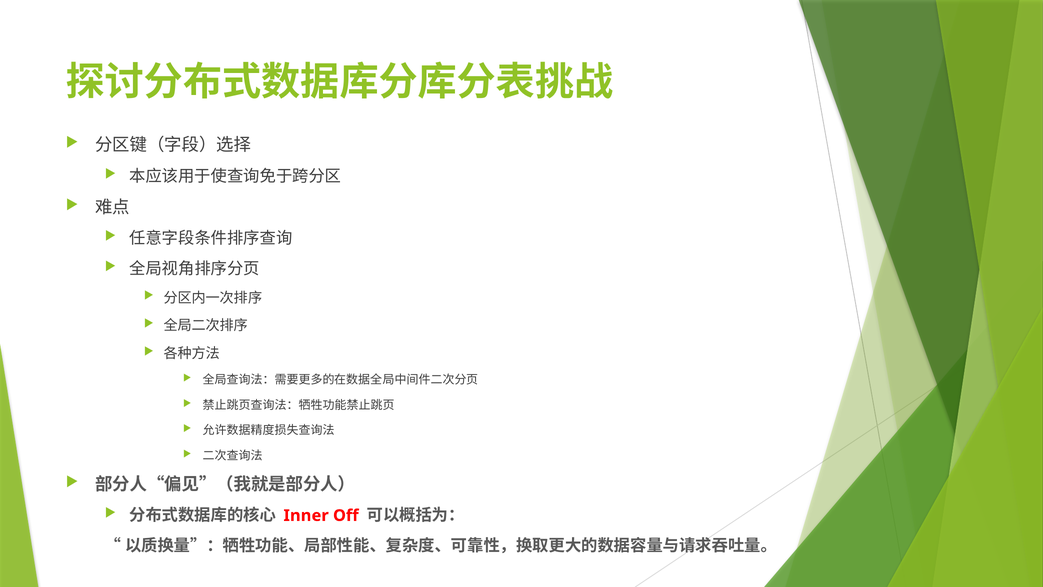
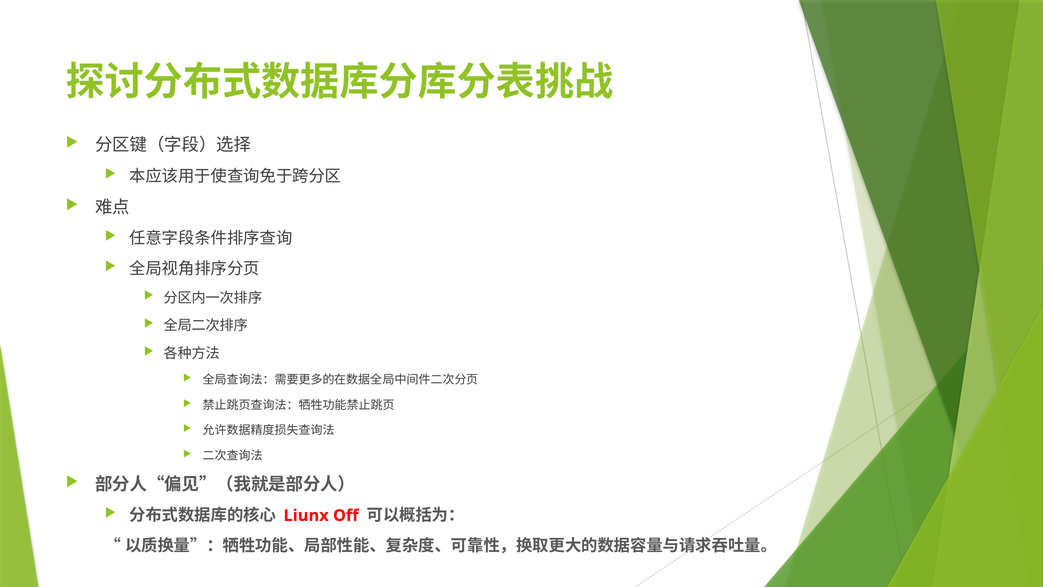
Inner: Inner -> Liunx
